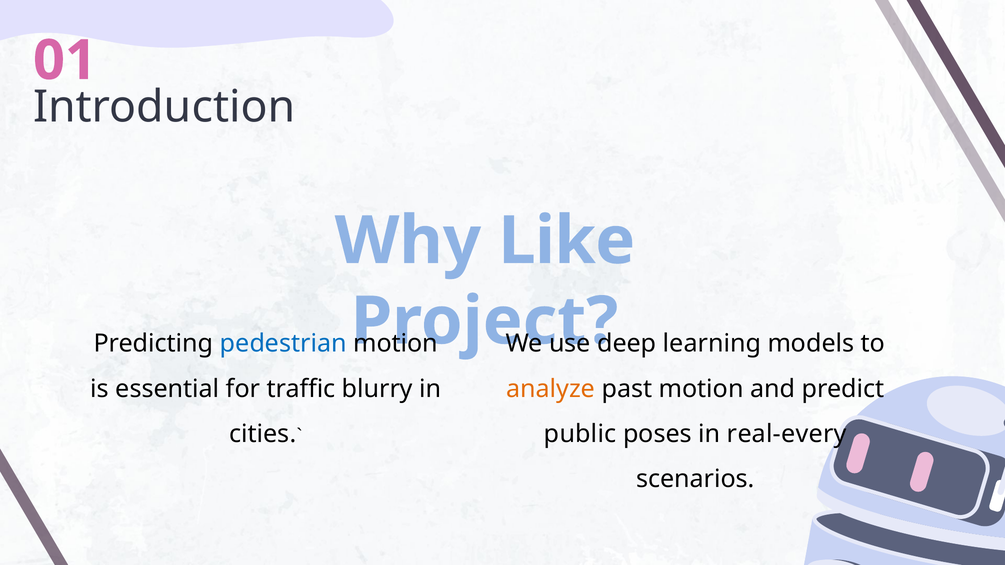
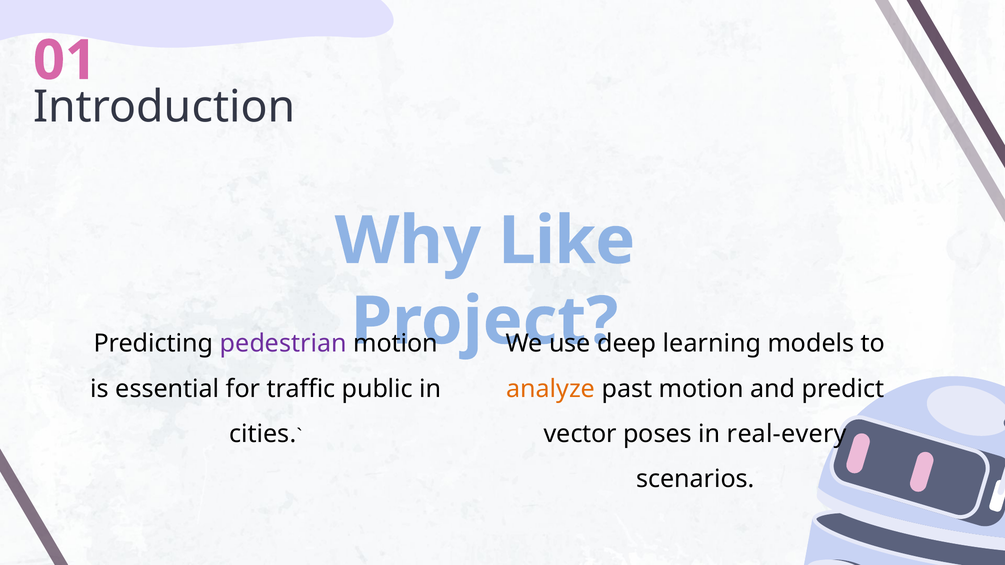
pedestrian colour: blue -> purple
blurry: blurry -> public
public: public -> vector
